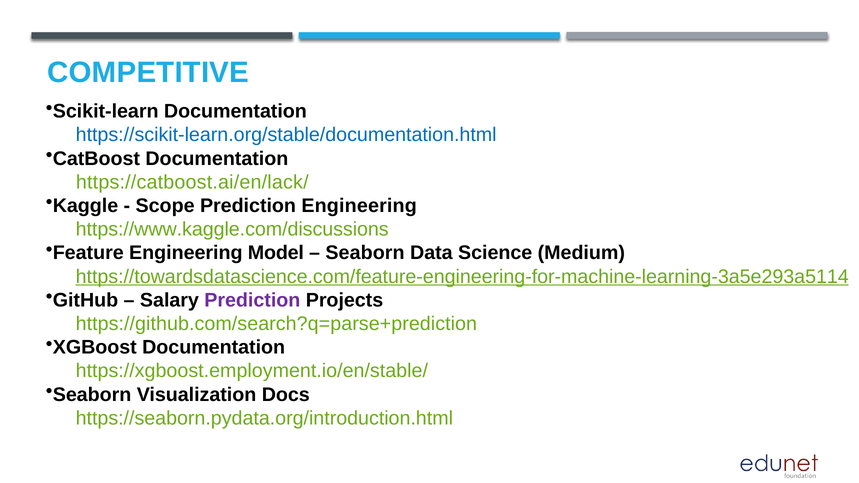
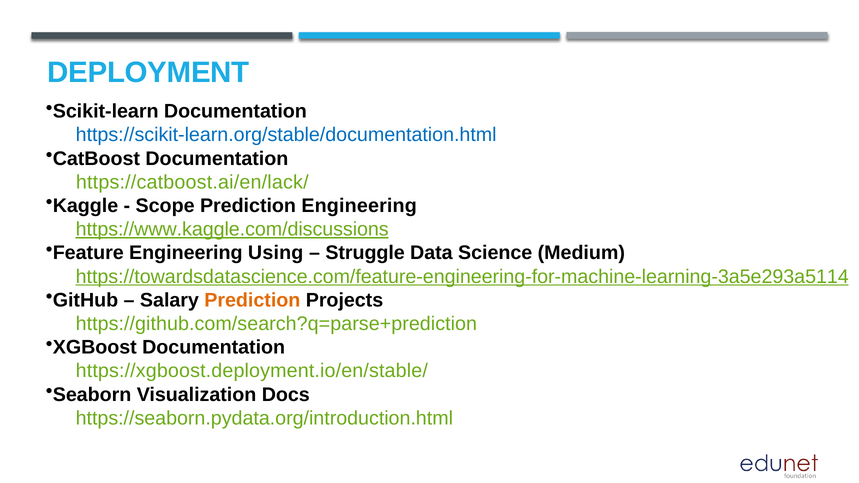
COMPETITIVE: COMPETITIVE -> DEPLOYMENT
https://www.kaggle.com/discussions underline: none -> present
Model: Model -> Using
Seaborn at (365, 253): Seaborn -> Struggle
Prediction at (252, 300) colour: purple -> orange
https://xgboost.employment.io/en/stable/: https://xgboost.employment.io/en/stable/ -> https://xgboost.deployment.io/en/stable/
